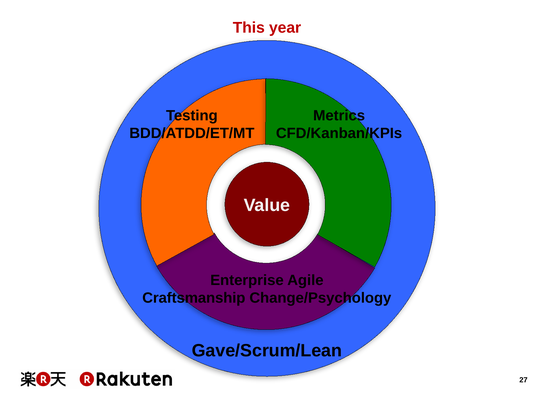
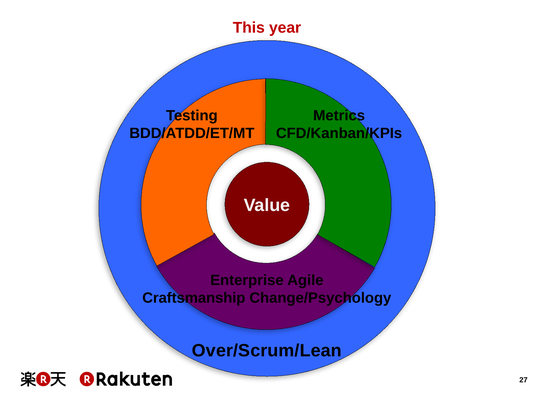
Gave/Scrum/Lean: Gave/Scrum/Lean -> Over/Scrum/Lean
